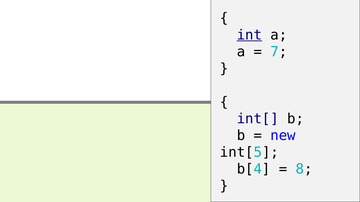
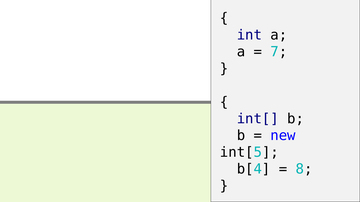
int underline: present -> none
